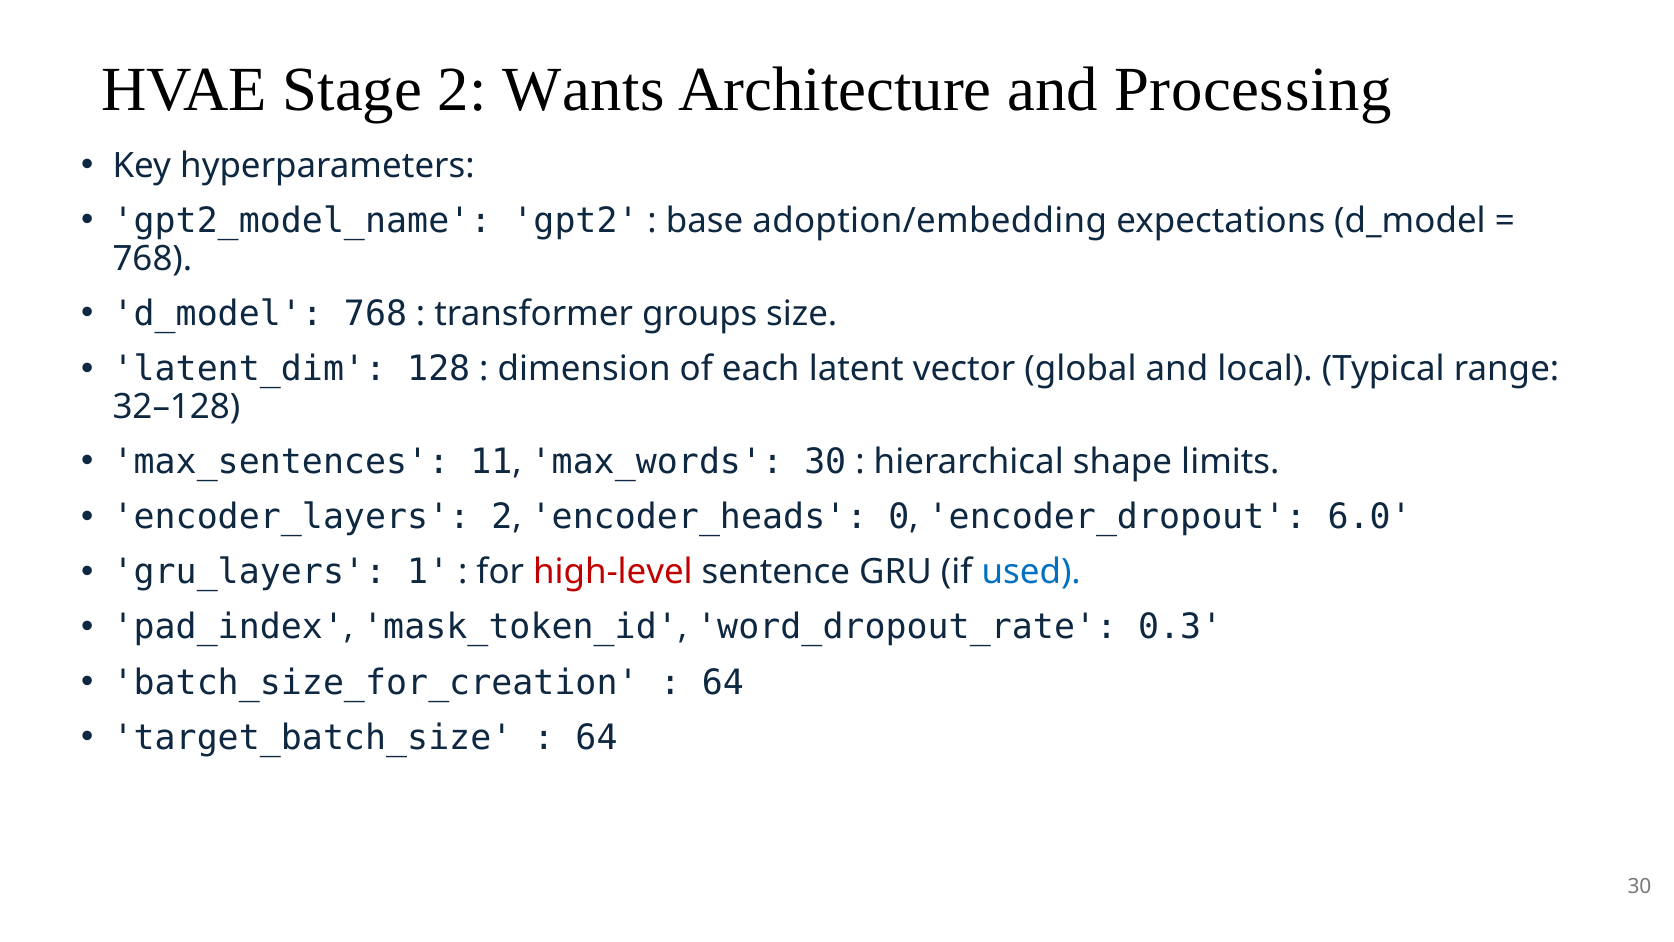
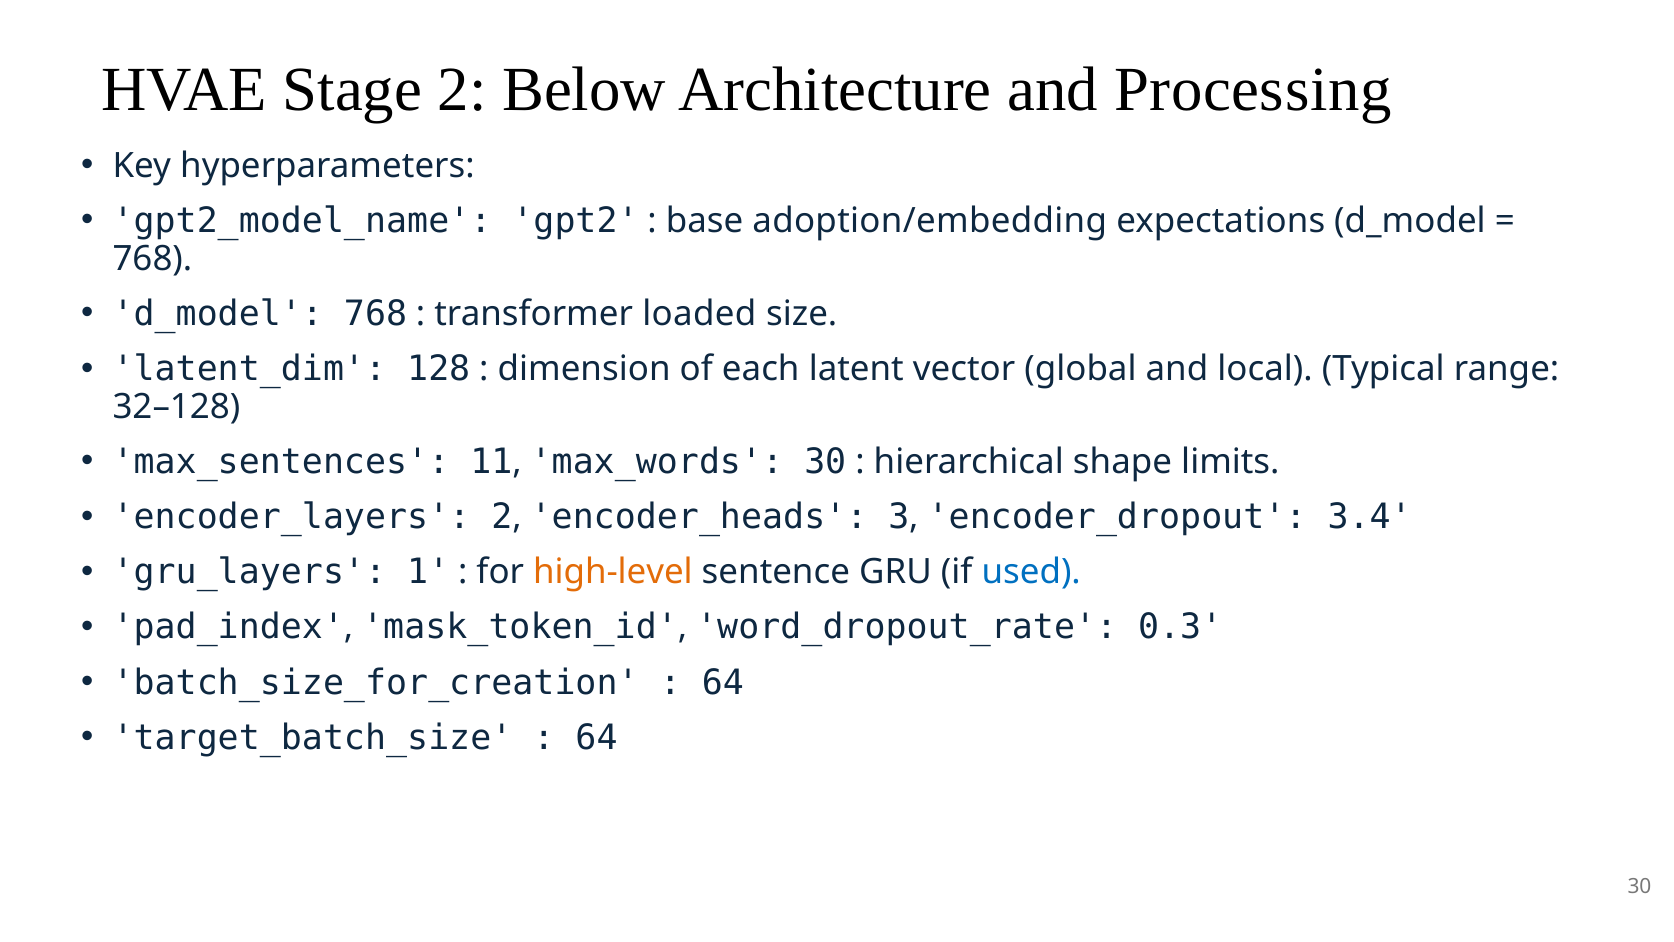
Wants: Wants -> Below
groups: groups -> loaded
0: 0 -> 3
6.0: 6.0 -> 3.4
high-level colour: red -> orange
